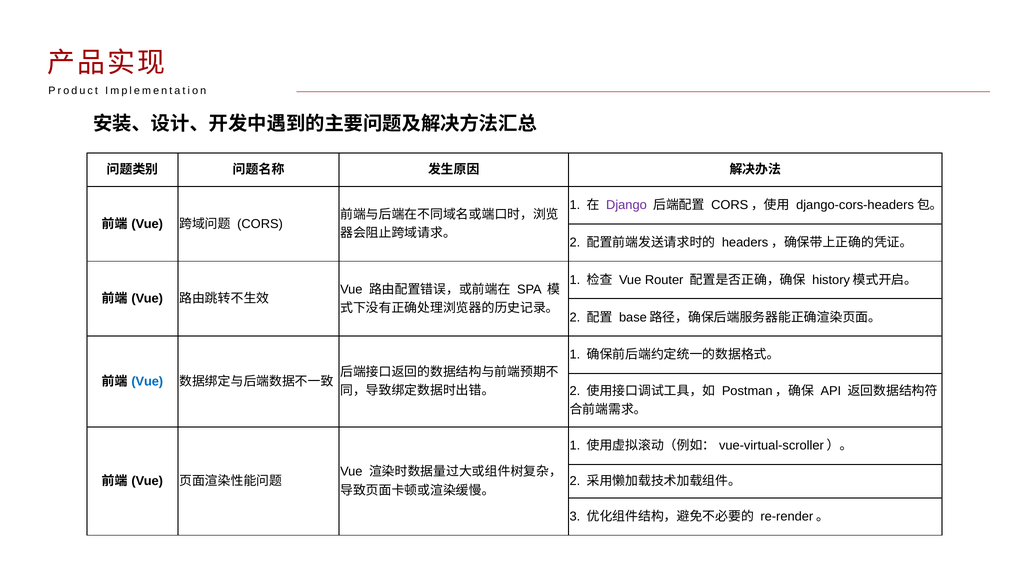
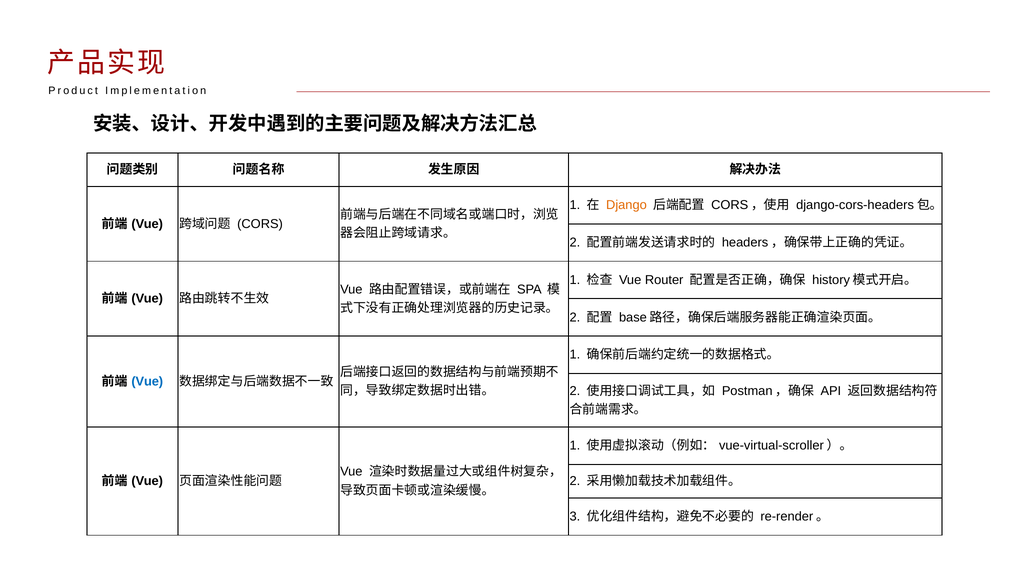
Django colour: purple -> orange
